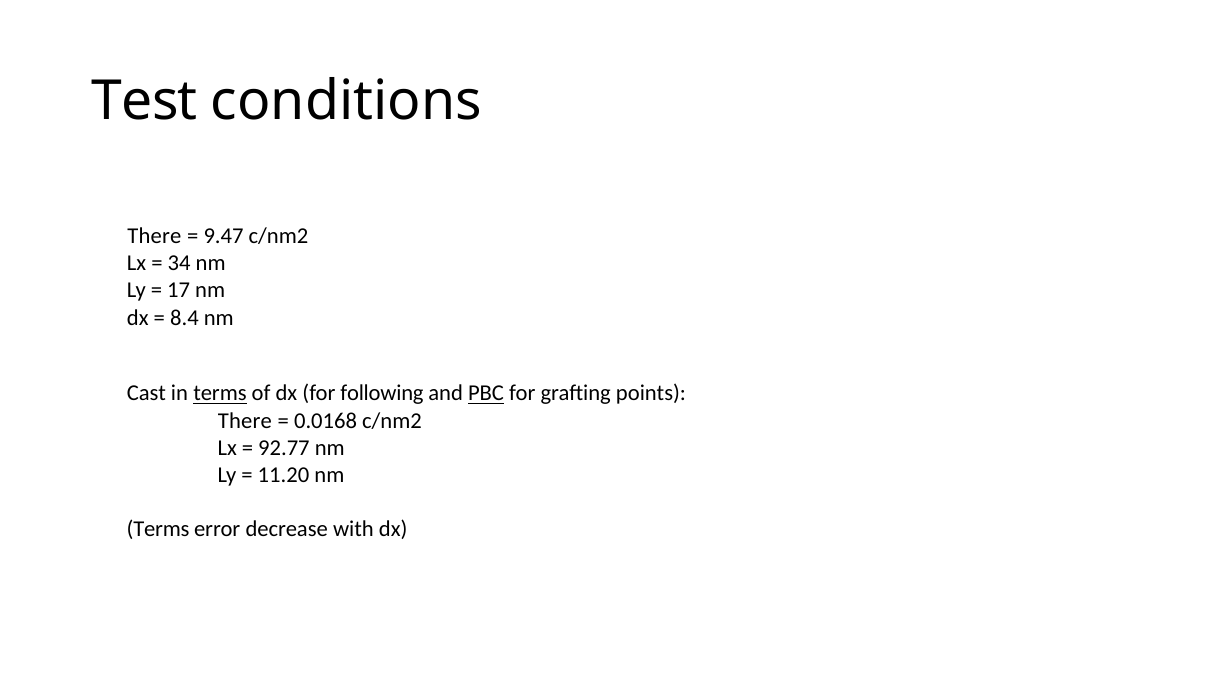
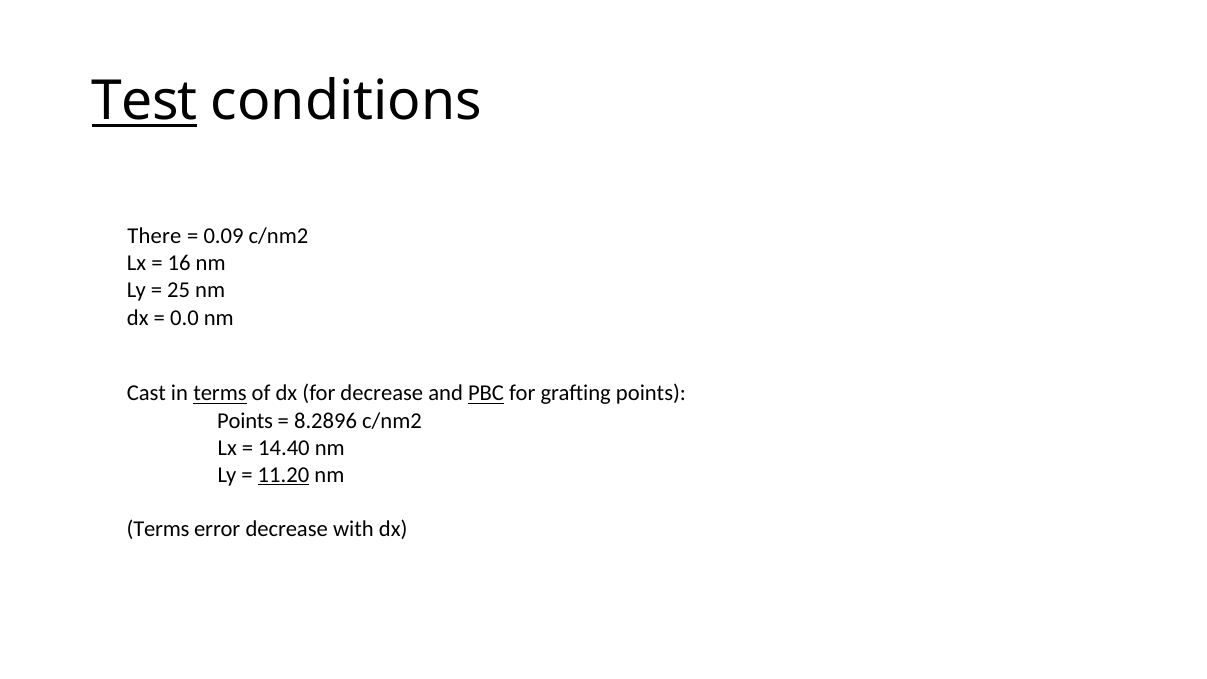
Test underline: none -> present
9.47: 9.47 -> 0.09
34: 34 -> 16
17: 17 -> 25
8.4: 8.4 -> 0.0
for following: following -> decrease
There at (245, 421): There -> Points
0.0168: 0.0168 -> 8.2896
92.77: 92.77 -> 14.40
11.20 underline: none -> present
